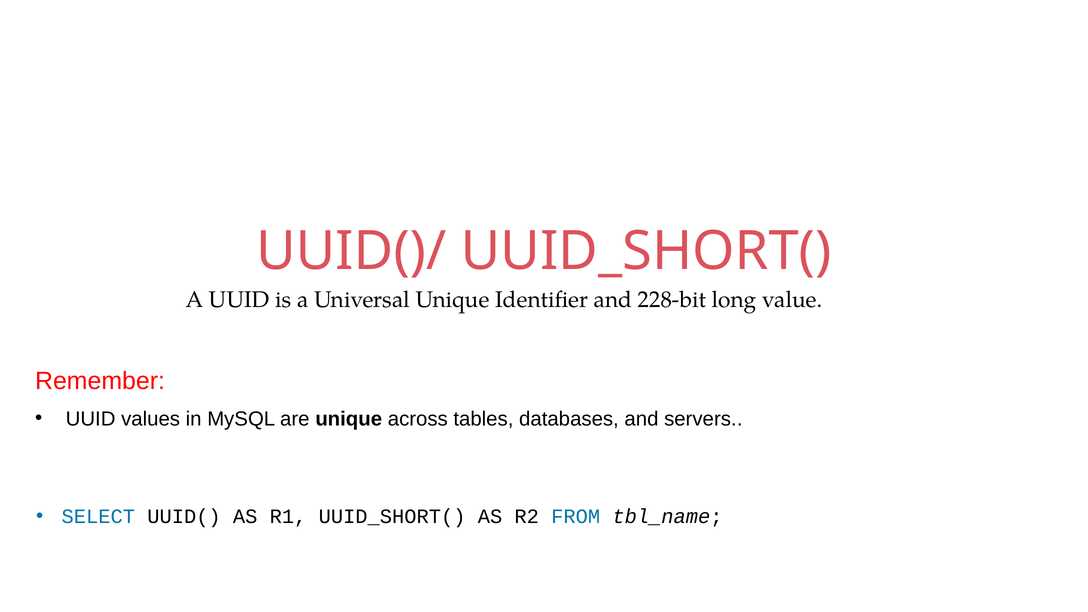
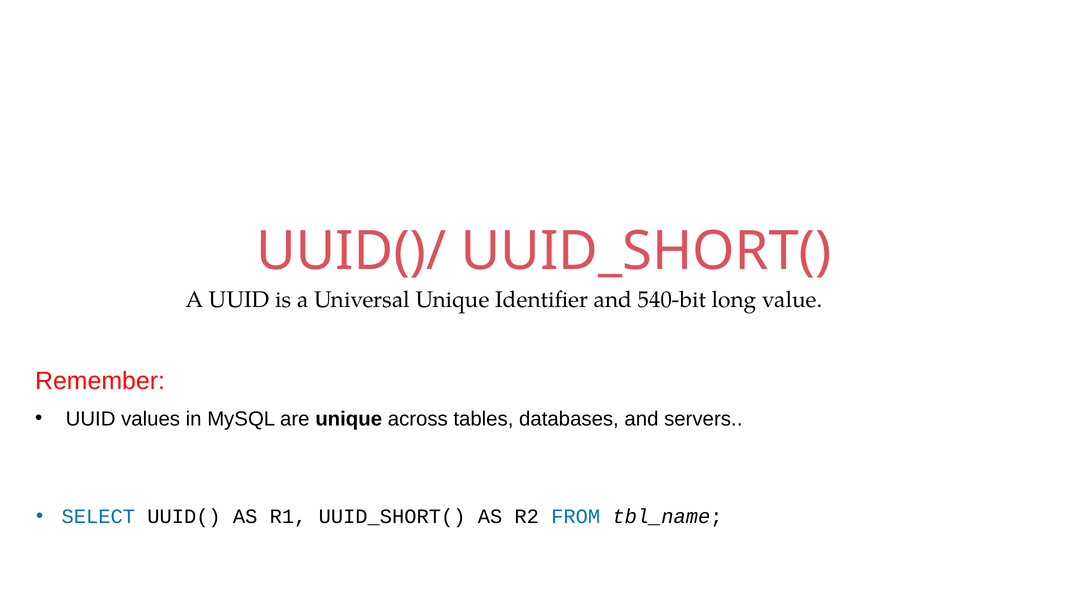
228-bit: 228-bit -> 540-bit
